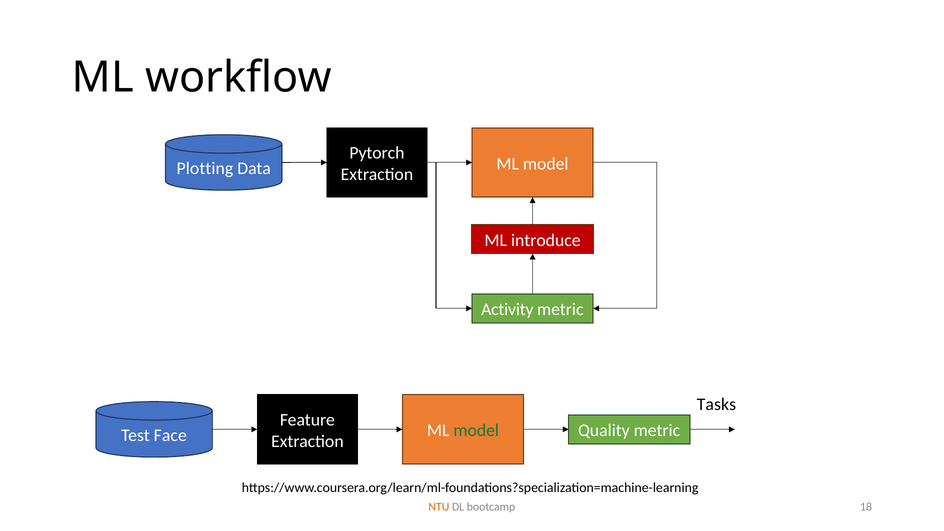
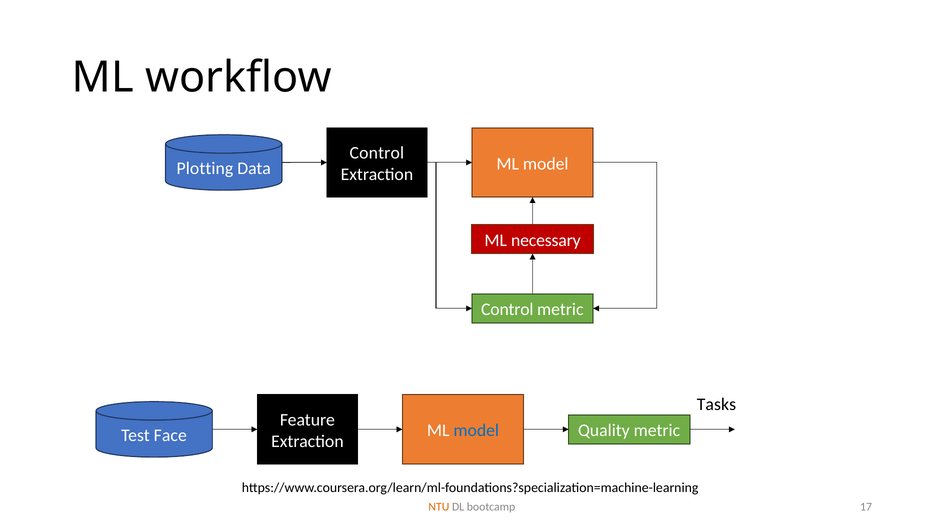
Pytorch at (377, 153): Pytorch -> Control
introduce: introduce -> necessary
Activity at (507, 310): Activity -> Control
model at (476, 431) colour: green -> blue
18: 18 -> 17
